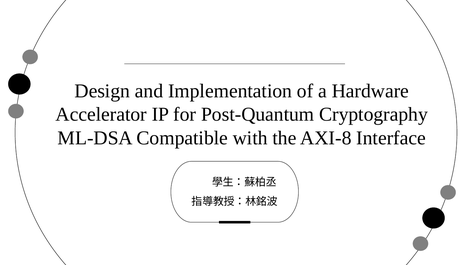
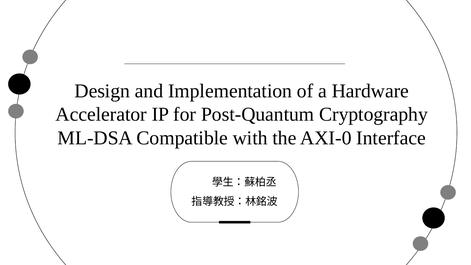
AXI-8: AXI-8 -> AXI-0
